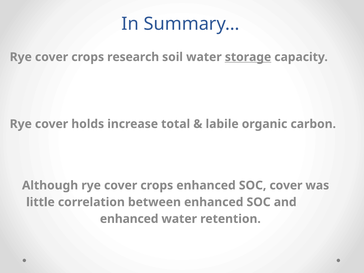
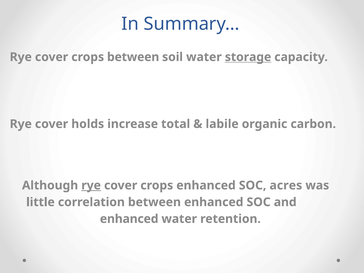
crops research: research -> between
rye at (91, 185) underline: none -> present
SOC cover: cover -> acres
